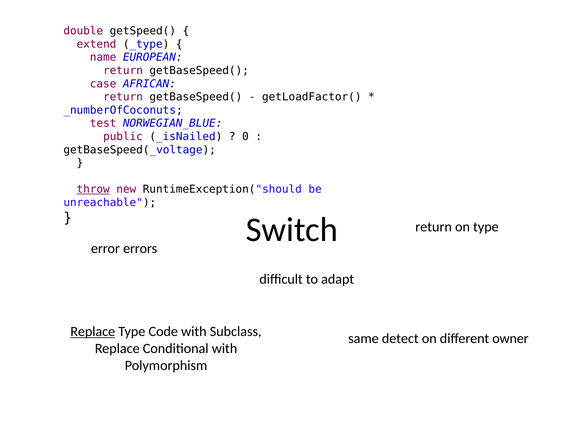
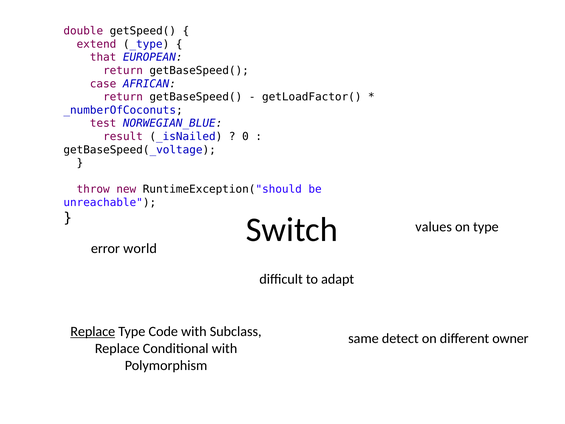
name: name -> that
public: public -> result
throw underline: present -> none
return at (434, 227): return -> values
errors: errors -> world
